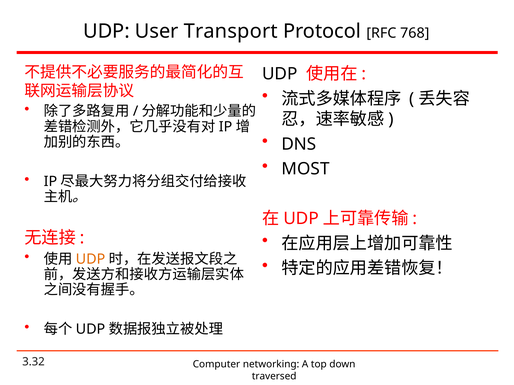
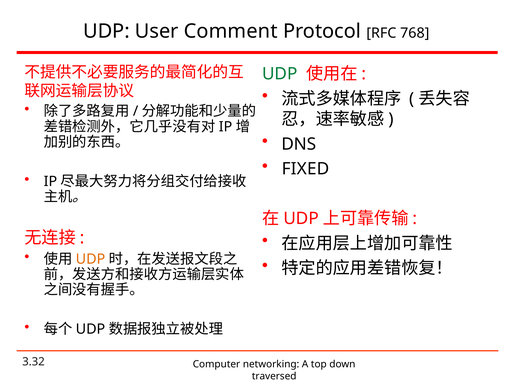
Transport: Transport -> Comment
UDP at (280, 74) colour: black -> green
MOST: MOST -> FIXED
